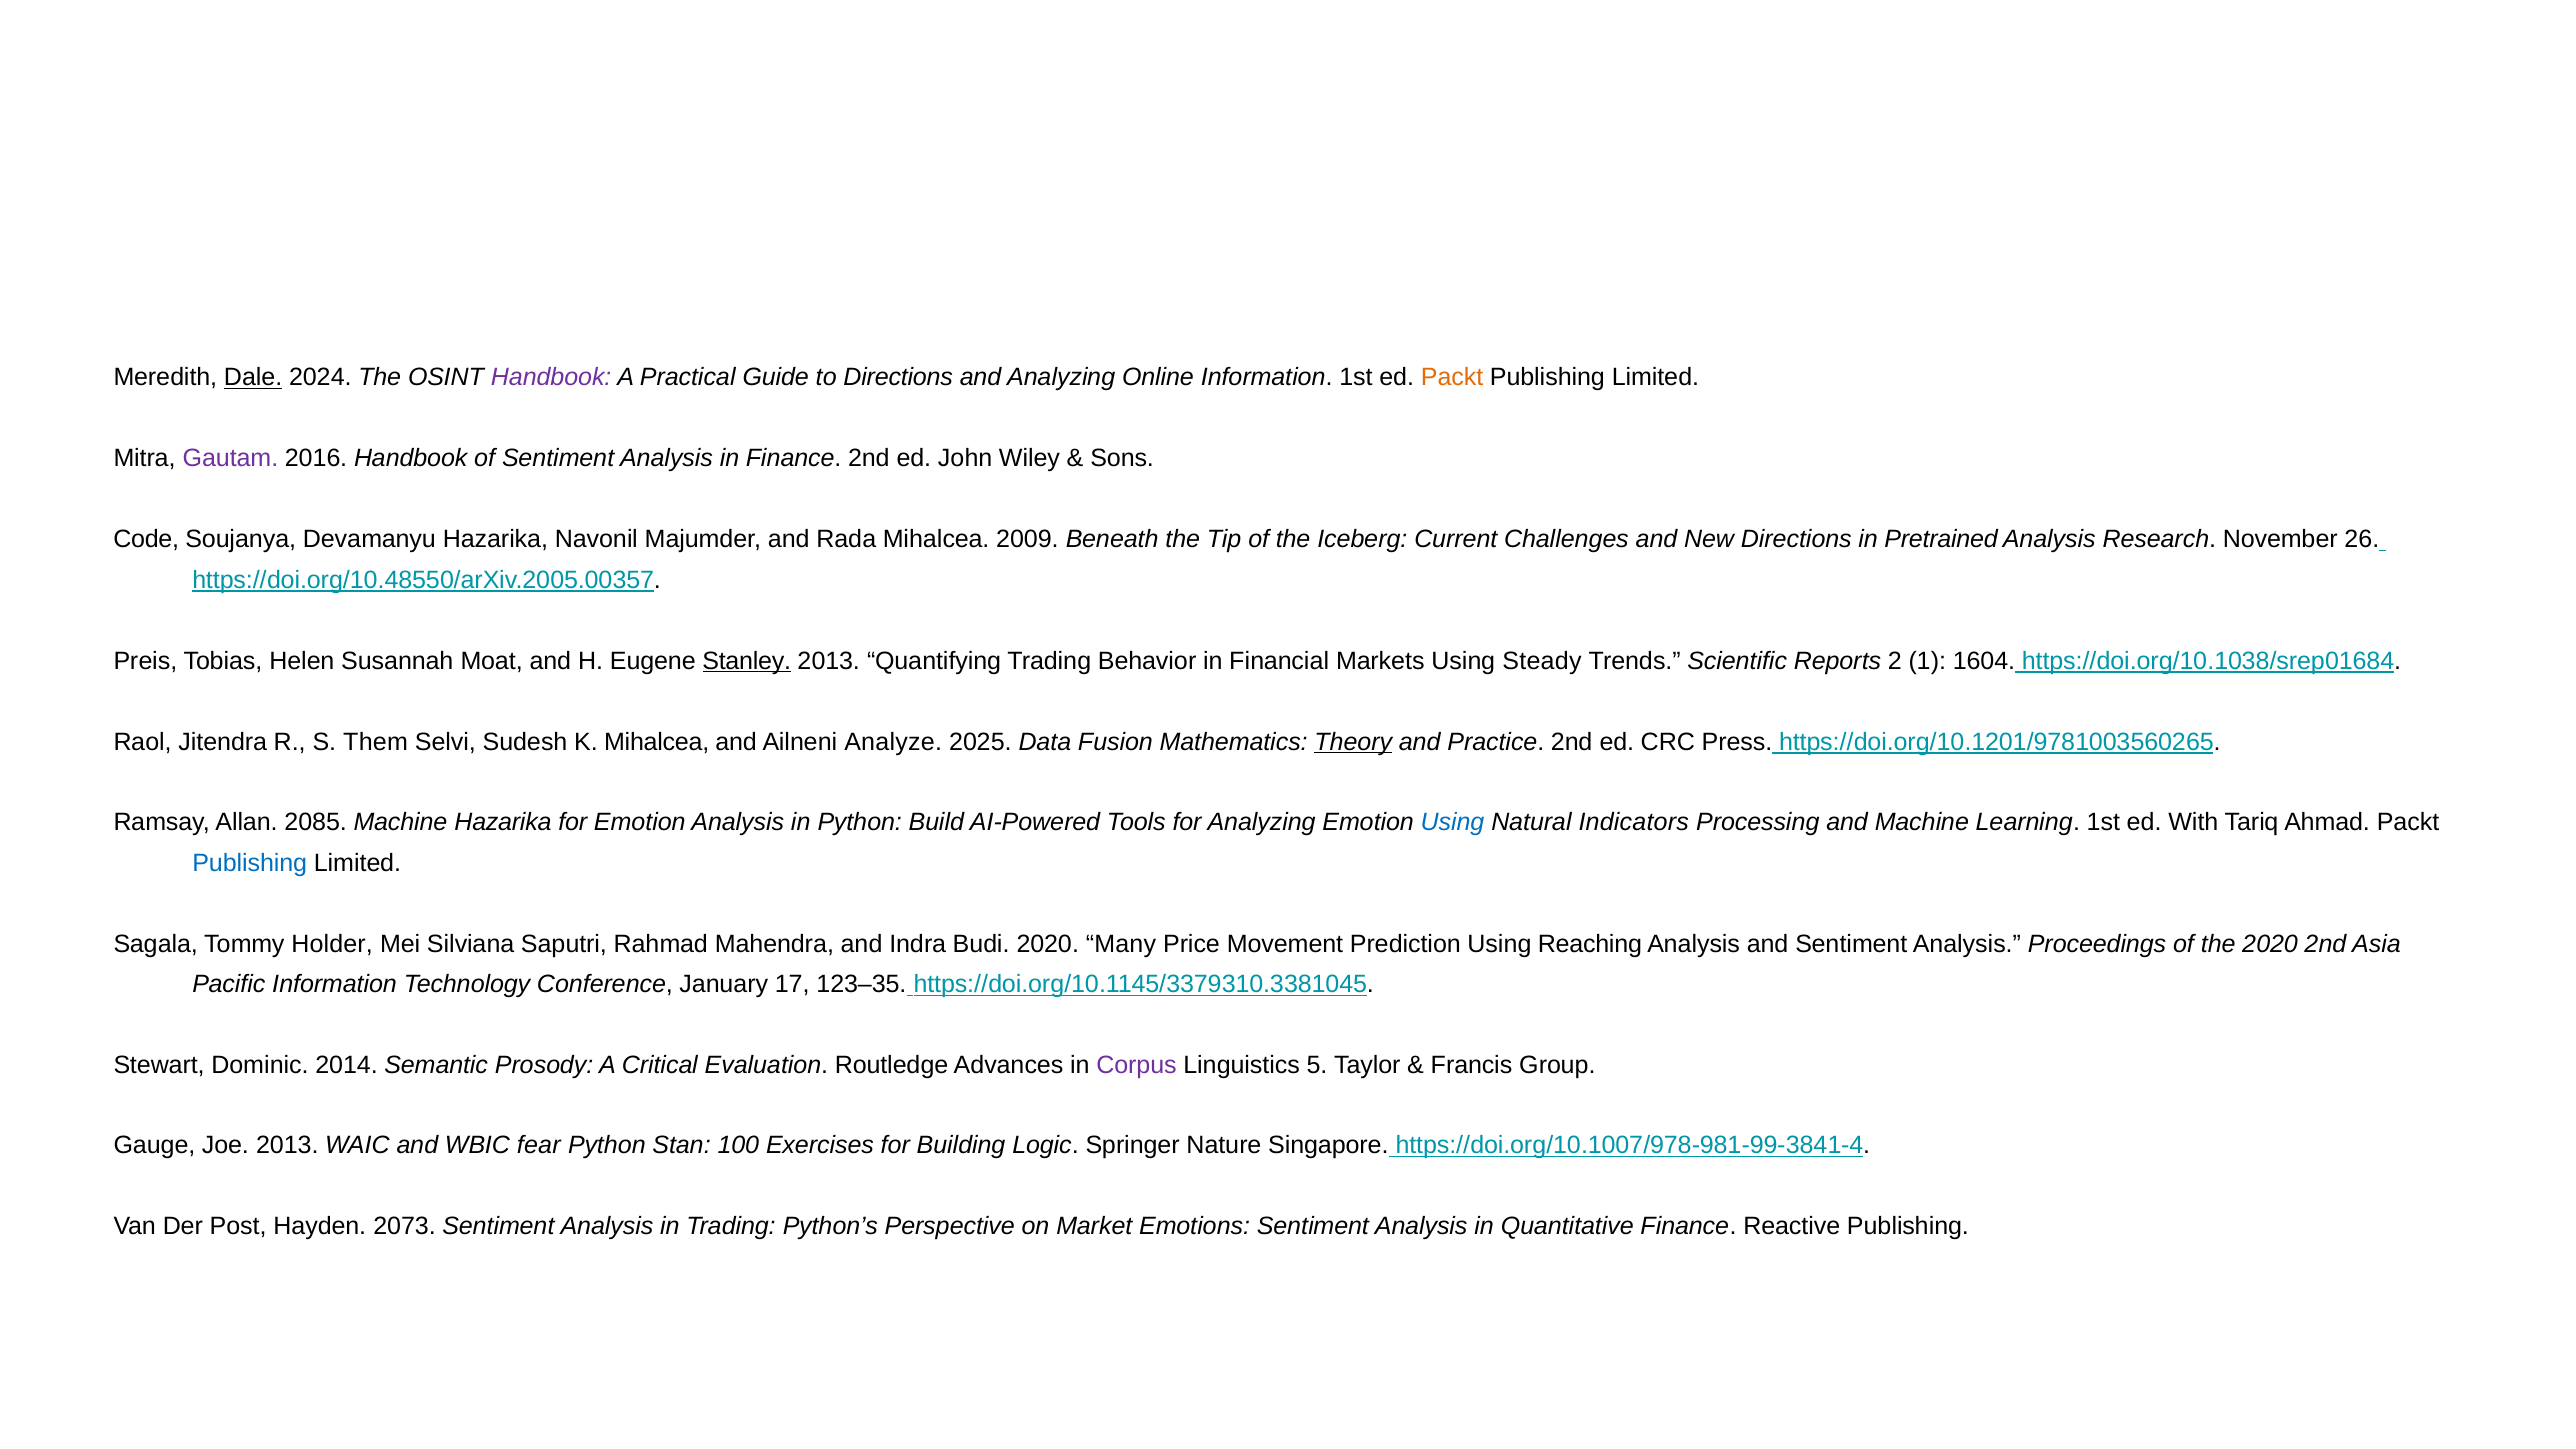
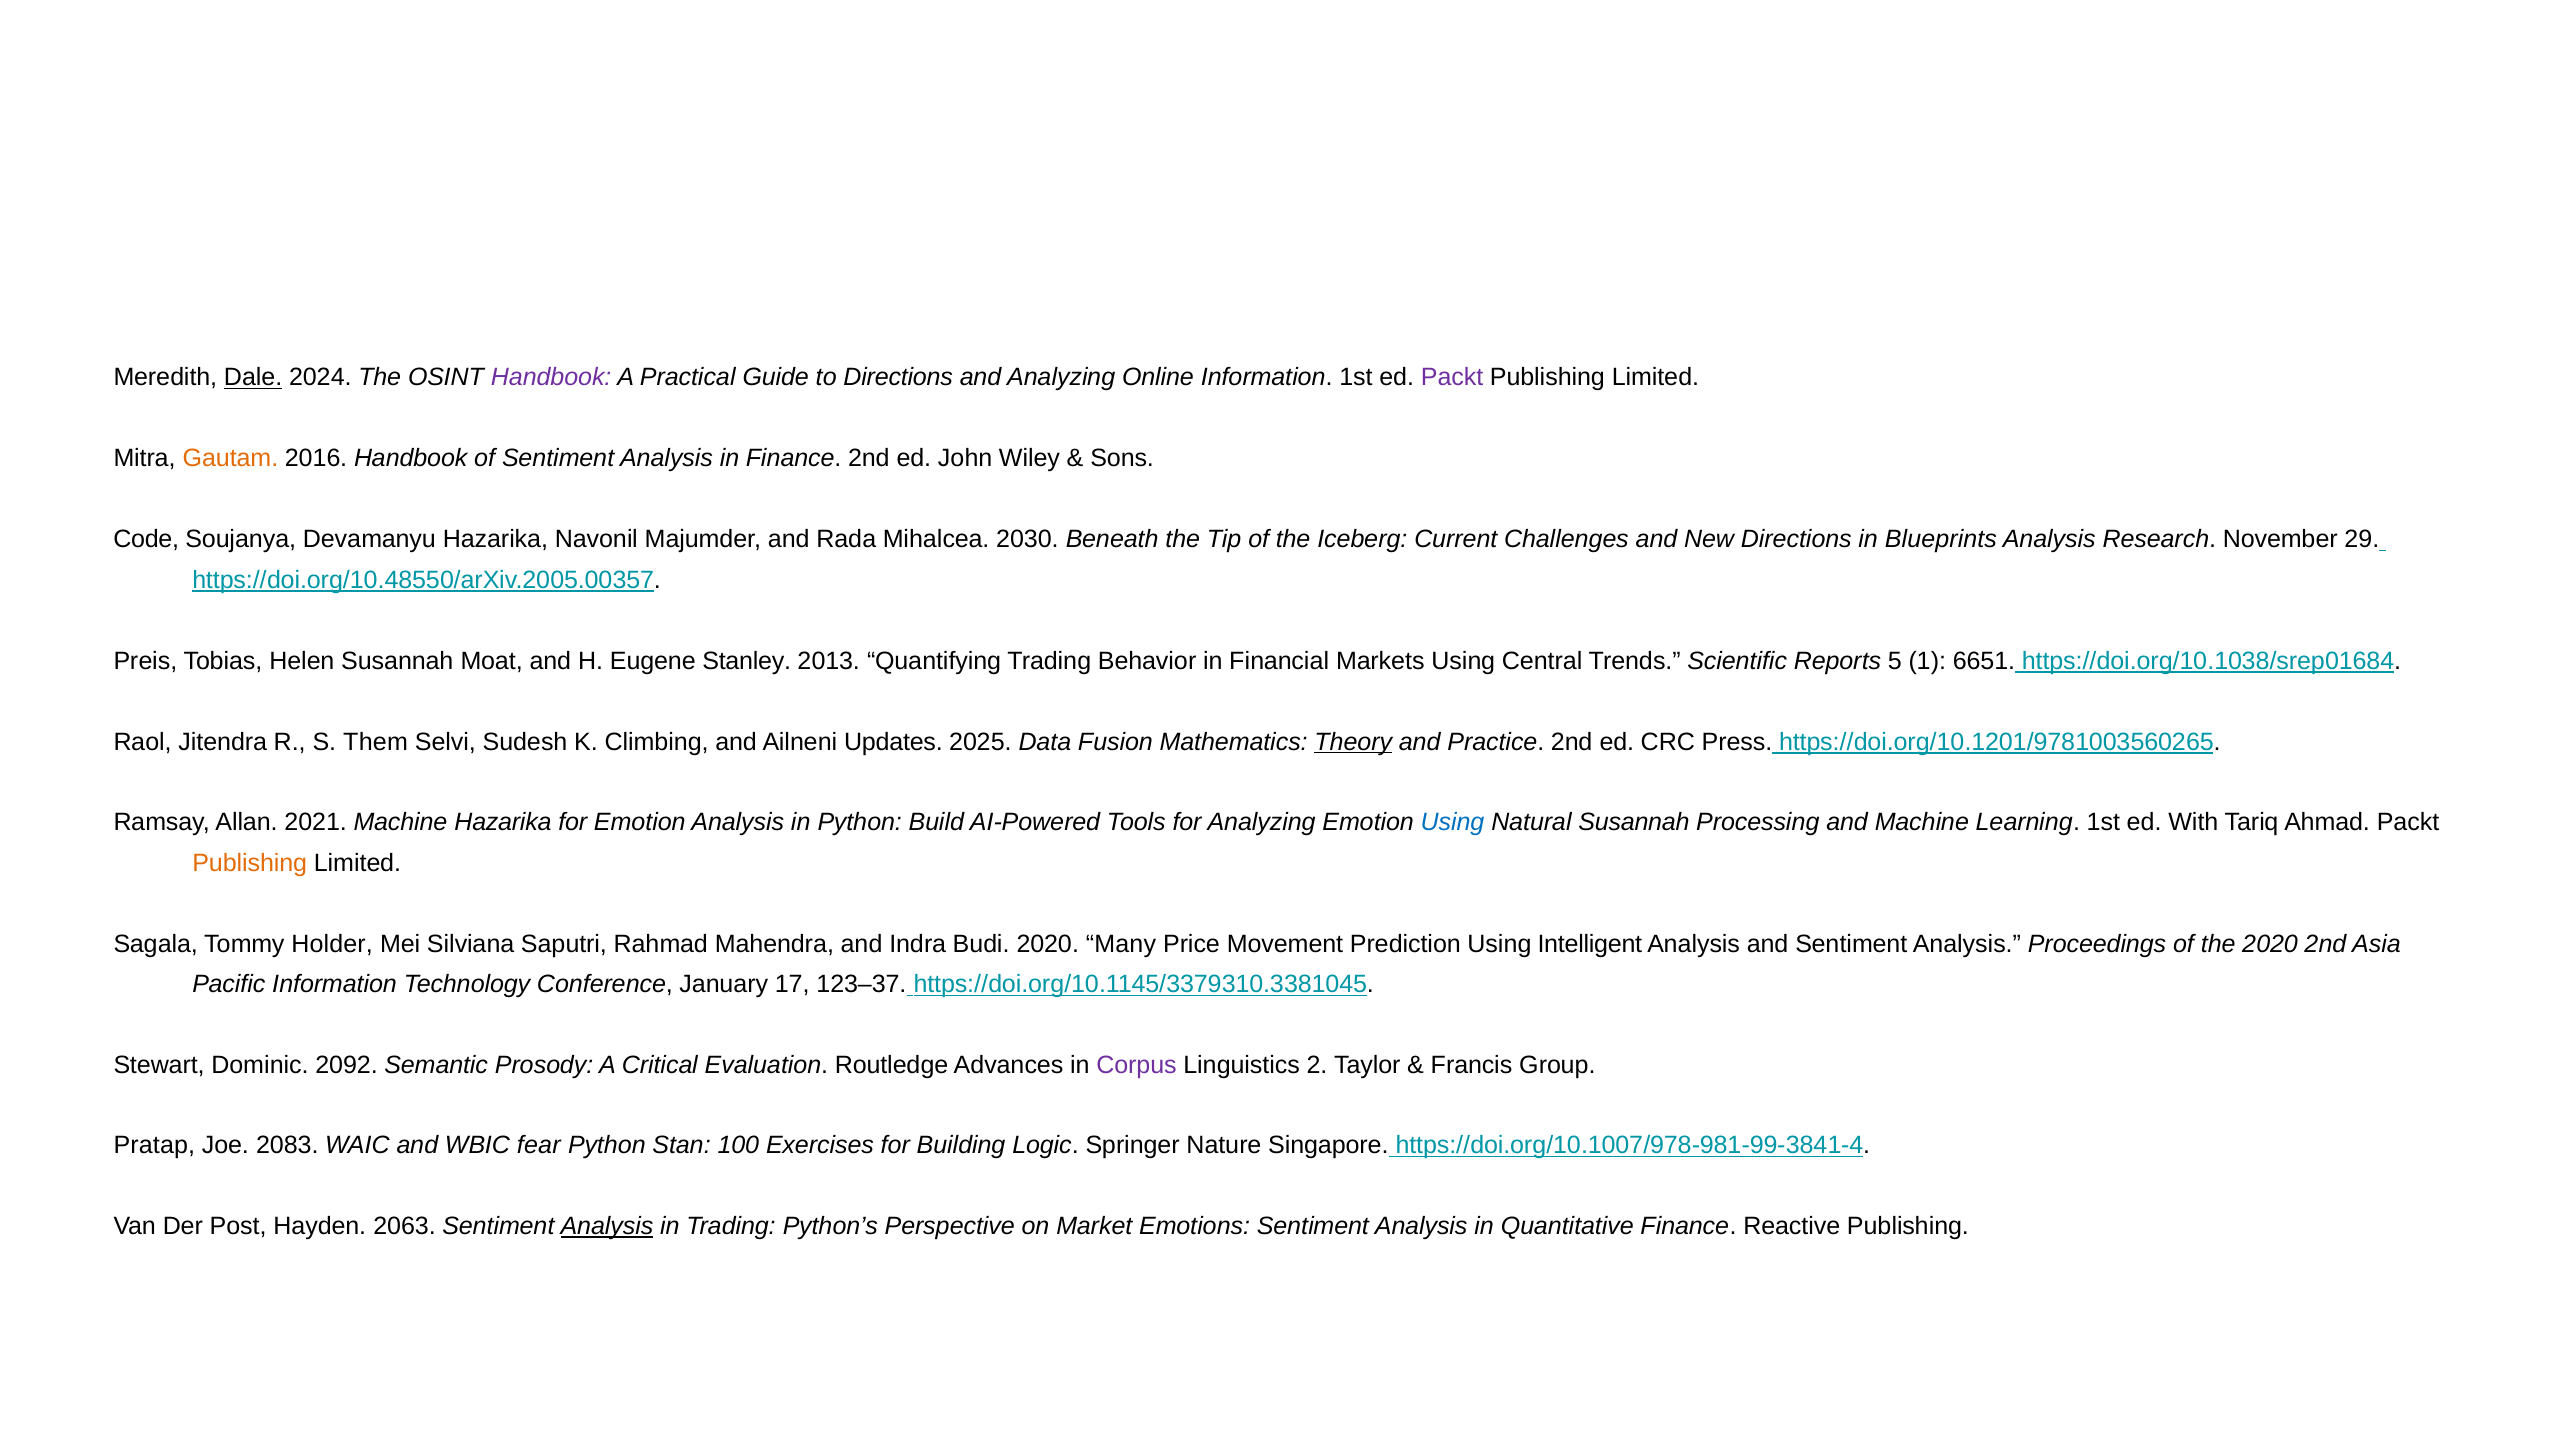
Packt at (1452, 378) colour: orange -> purple
Gautam colour: purple -> orange
2009: 2009 -> 2030
Pretrained: Pretrained -> Blueprints
26: 26 -> 29
Stanley underline: present -> none
Steady: Steady -> Central
2: 2 -> 5
1604: 1604 -> 6651
K Mihalcea: Mihalcea -> Climbing
Analyze: Analyze -> Updates
2085: 2085 -> 2021
Natural Indicators: Indicators -> Susannah
Publishing at (250, 863) colour: blue -> orange
Reaching: Reaching -> Intelligent
123–35: 123–35 -> 123–37
2014: 2014 -> 2092
5: 5 -> 2
Gauge: Gauge -> Pratap
Joe 2013: 2013 -> 2083
2073: 2073 -> 2063
Analysis at (607, 1226) underline: none -> present
